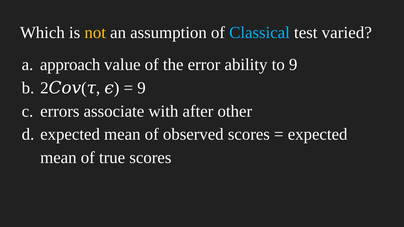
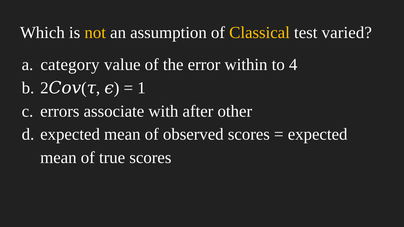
Classical colour: light blue -> yellow
approach: approach -> category
ability: ability -> within
to 9: 9 -> 4
9 at (141, 88): 9 -> 1
